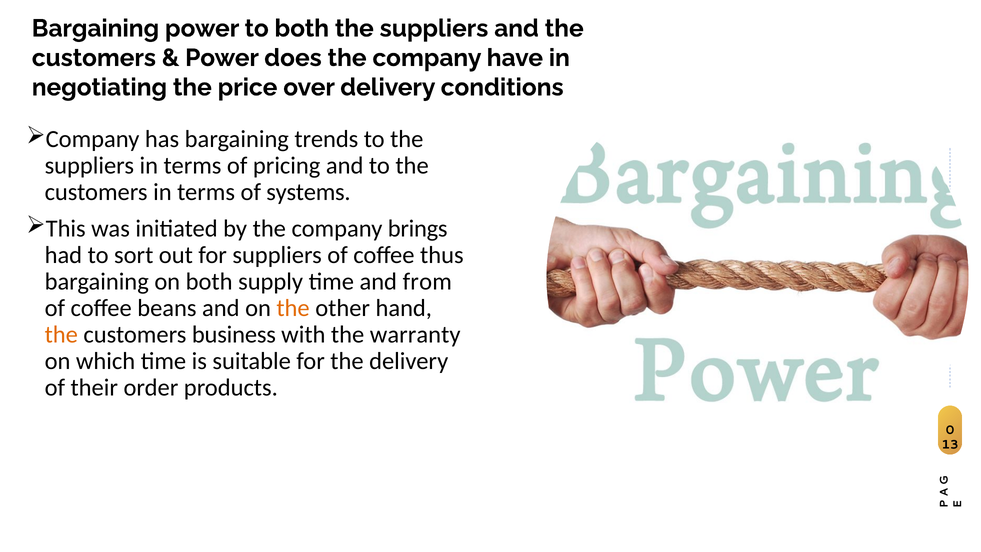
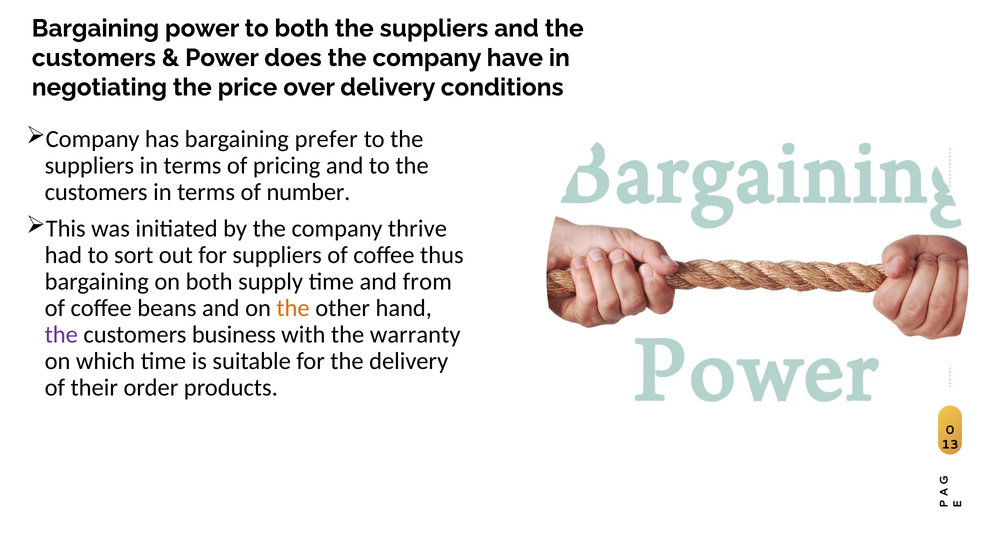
trends: trends -> prefer
systems: systems -> number
brings: brings -> thrive
the at (61, 335) colour: orange -> purple
